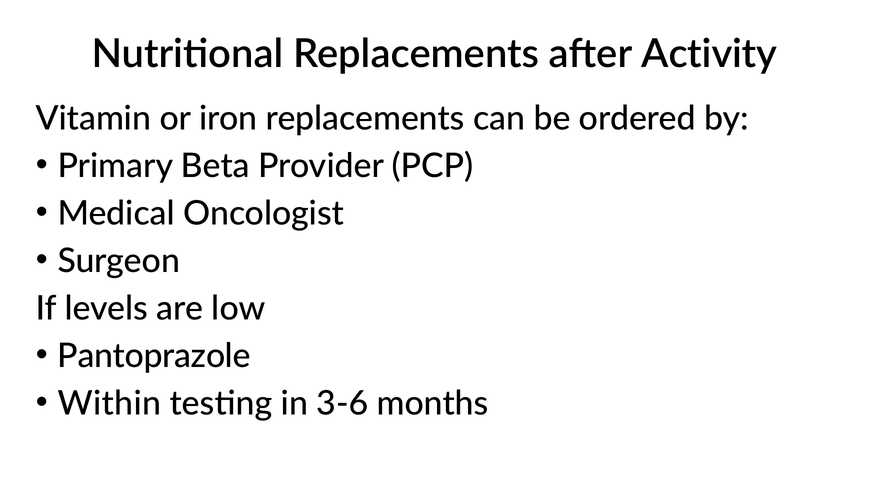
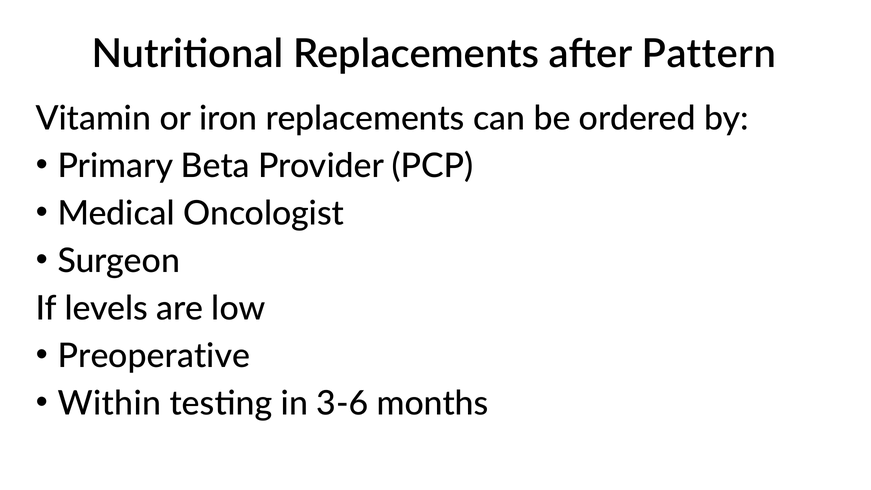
Activity: Activity -> Pattern
Pantoprazole: Pantoprazole -> Preoperative
